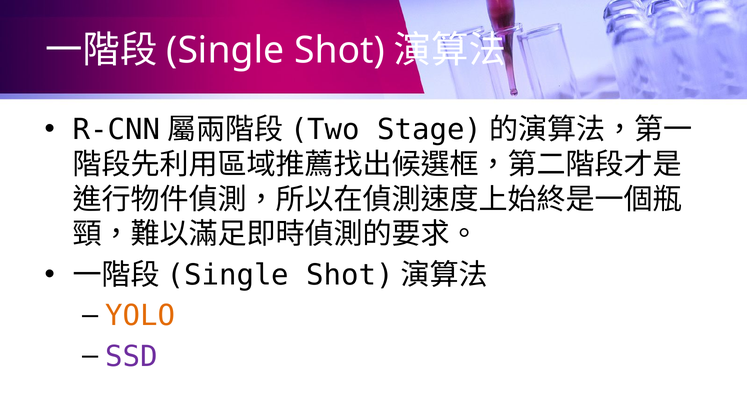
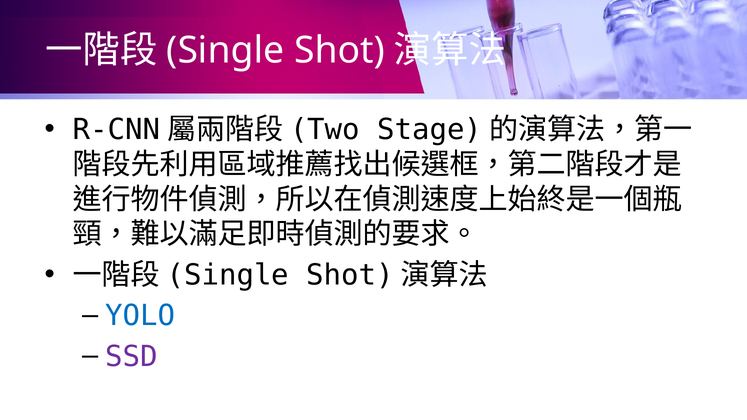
YOLO colour: orange -> blue
